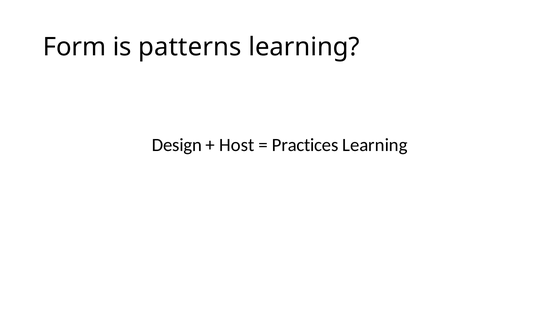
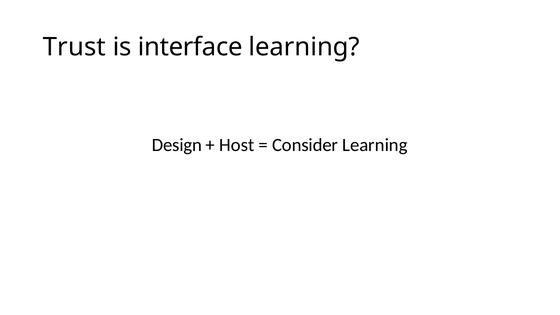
Form: Form -> Trust
patterns: patterns -> interface
Practices: Practices -> Consider
